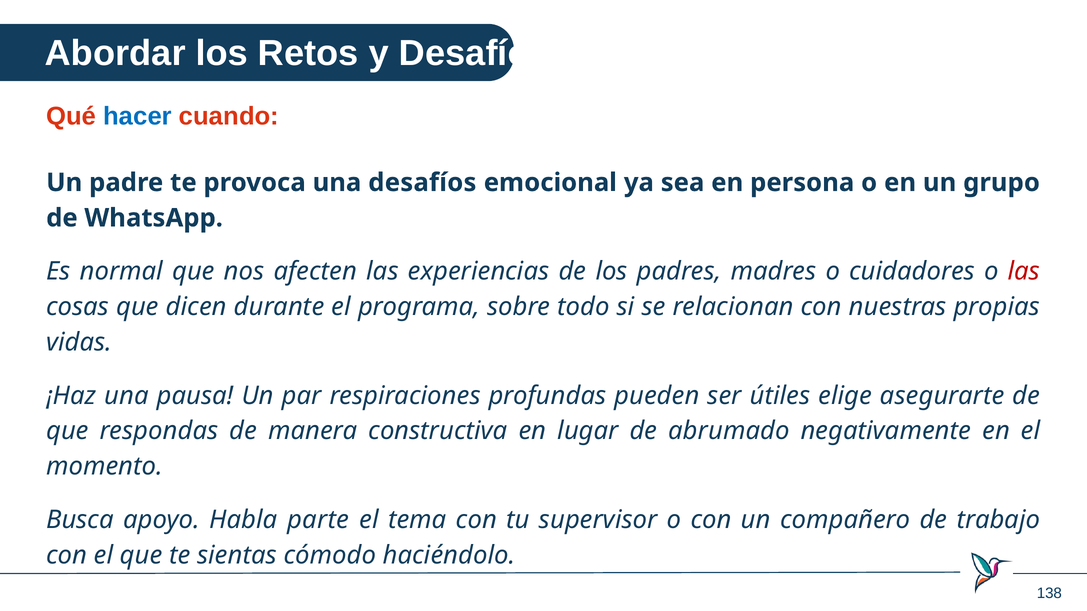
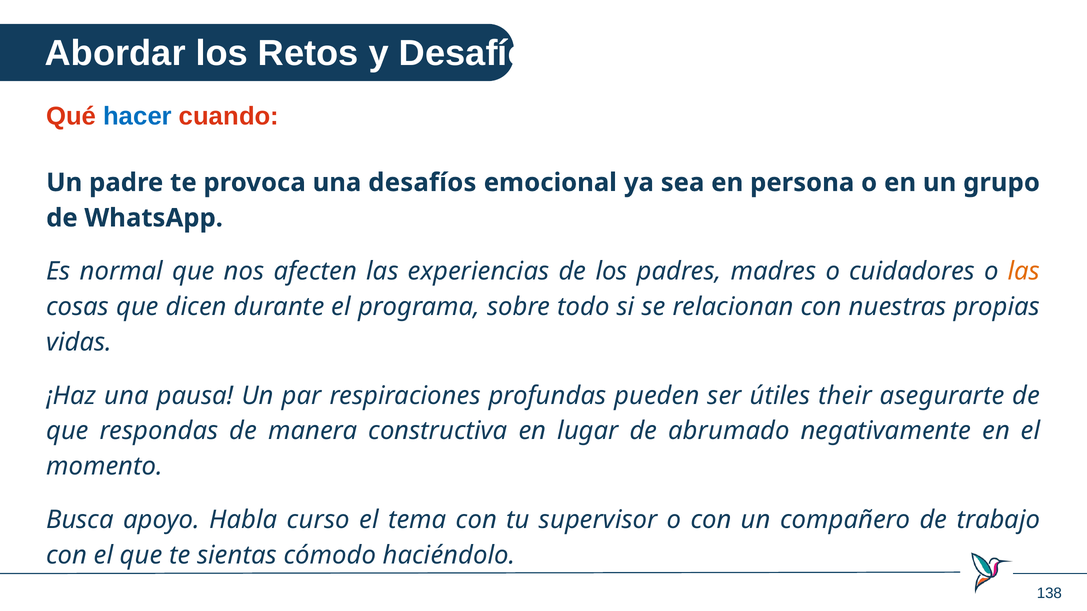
las at (1024, 272) colour: red -> orange
elige: elige -> their
parte: parte -> curso
